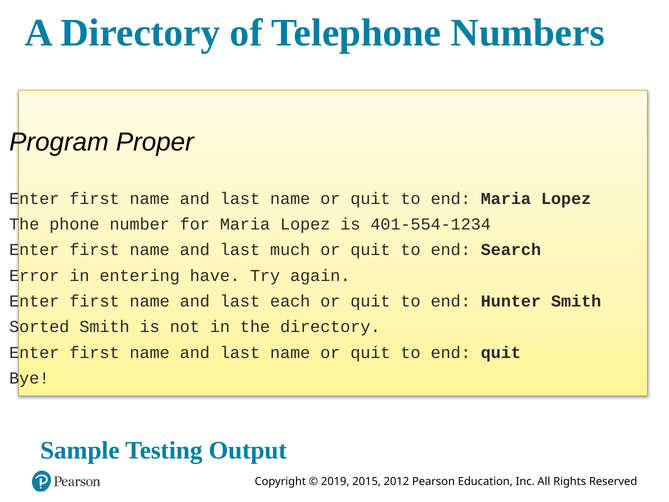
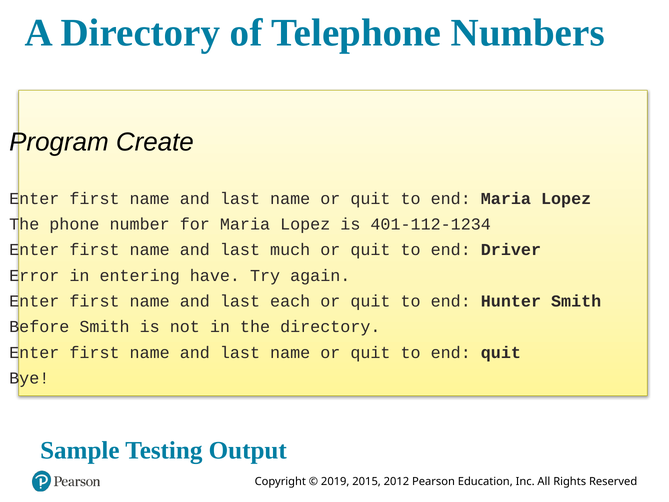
Proper: Proper -> Create
401-554-1234: 401-554-1234 -> 401-112-1234
Search: Search -> Driver
Sorted: Sorted -> Before
